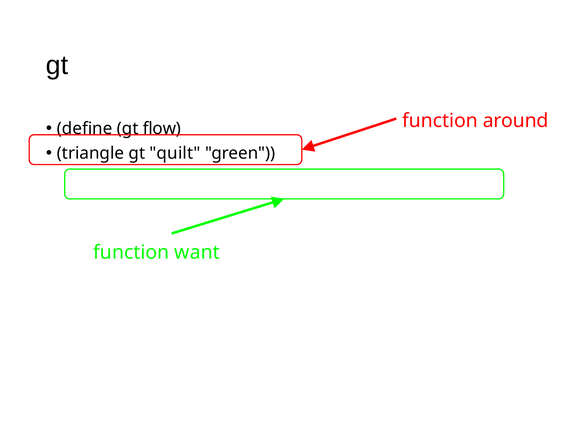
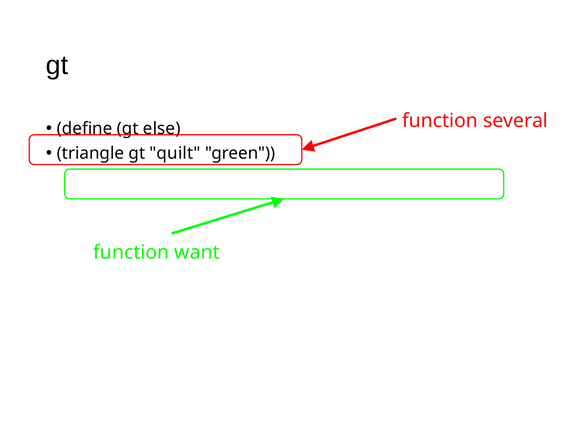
around: around -> several
flow: flow -> else
